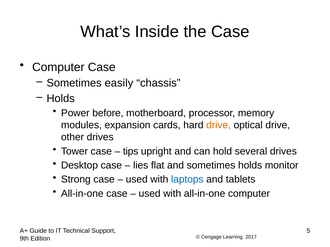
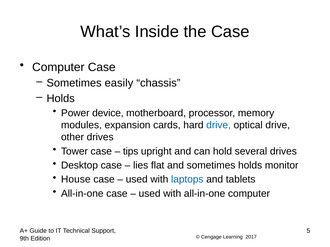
before: before -> device
drive at (219, 125) colour: orange -> blue
Strong: Strong -> House
